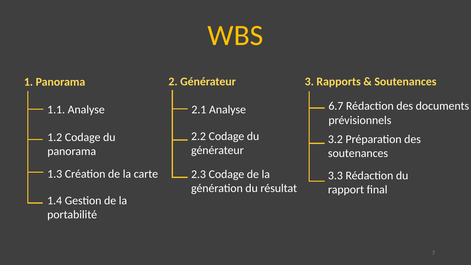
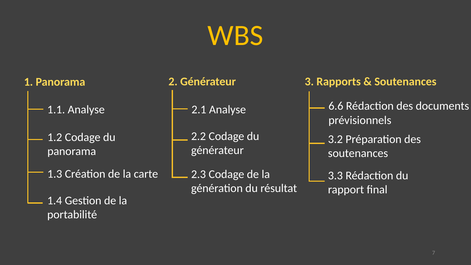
6.7: 6.7 -> 6.6
